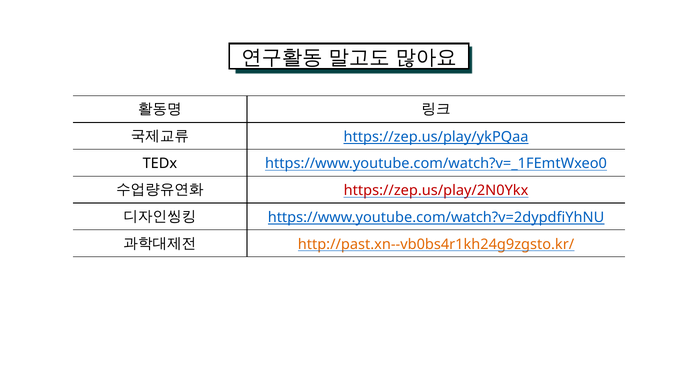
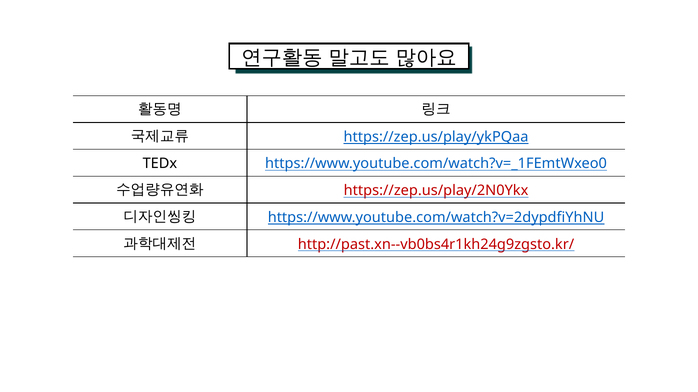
http://past.xn--vb0bs4r1kh24g9zgsto.kr/ colour: orange -> red
